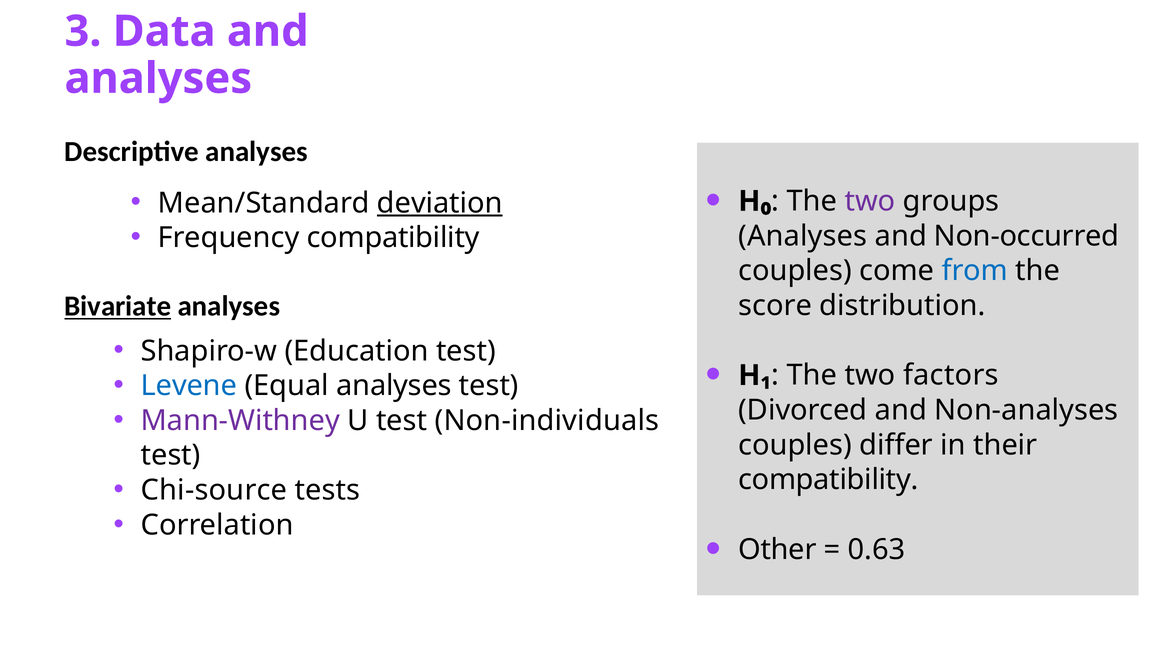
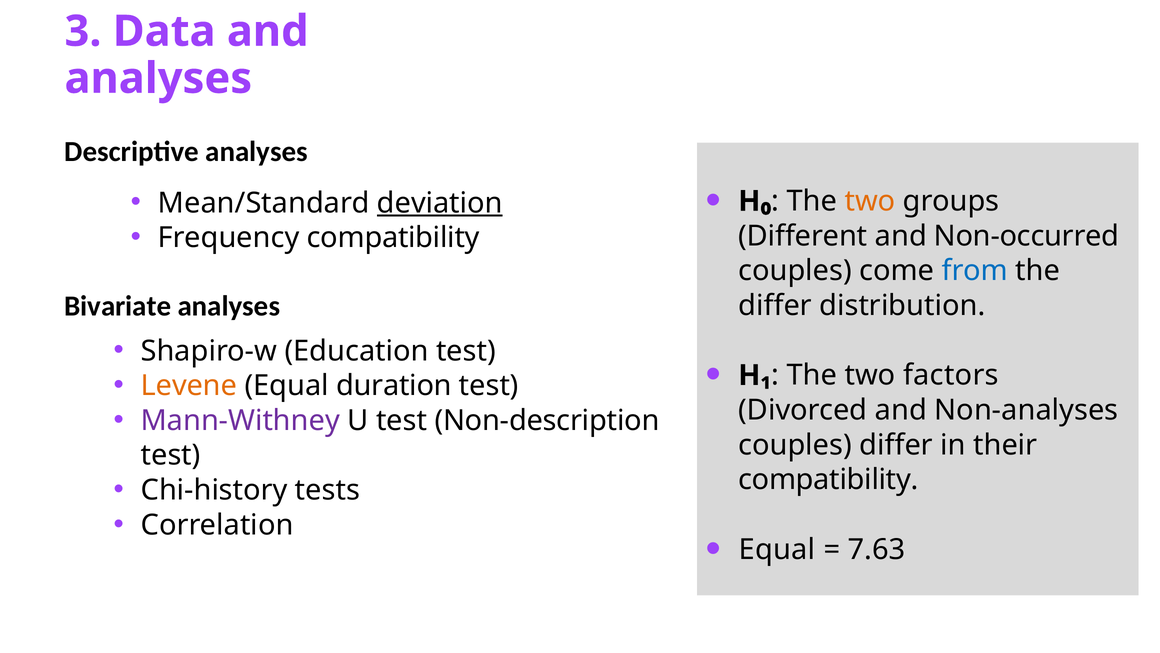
two at (870, 201) colour: purple -> orange
Analyses at (803, 236): Analyses -> Different
Bivariate underline: present -> none
score at (775, 306): score -> differ
Levene colour: blue -> orange
Equal analyses: analyses -> duration
Non-individuals: Non-individuals -> Non-description
Chi-source: Chi-source -> Chi-history
Other at (777, 549): Other -> Equal
0.63: 0.63 -> 7.63
